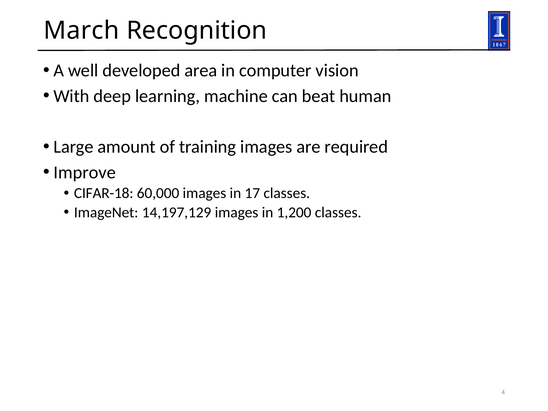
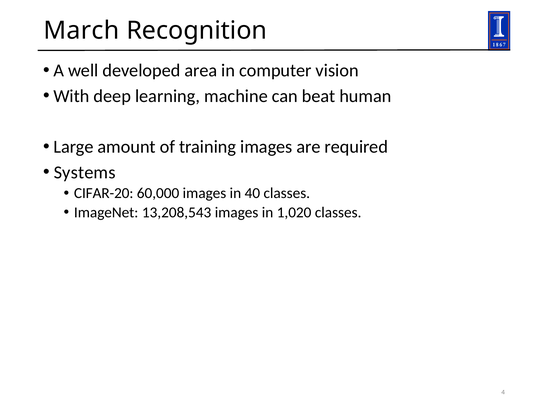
Improve: Improve -> Systems
CIFAR-18: CIFAR-18 -> CIFAR-20
17: 17 -> 40
14,197,129: 14,197,129 -> 13,208,543
1,200: 1,200 -> 1,020
